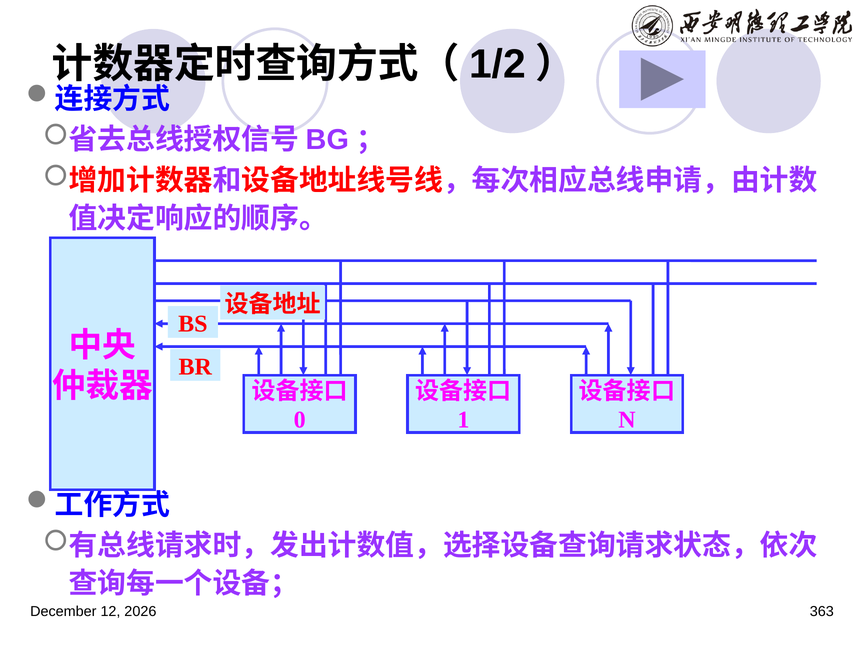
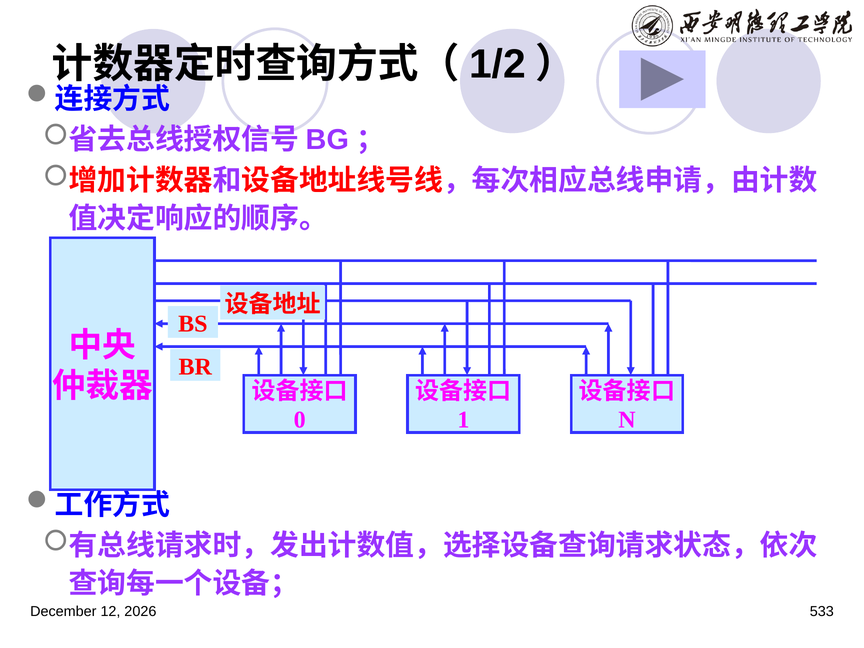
363: 363 -> 533
